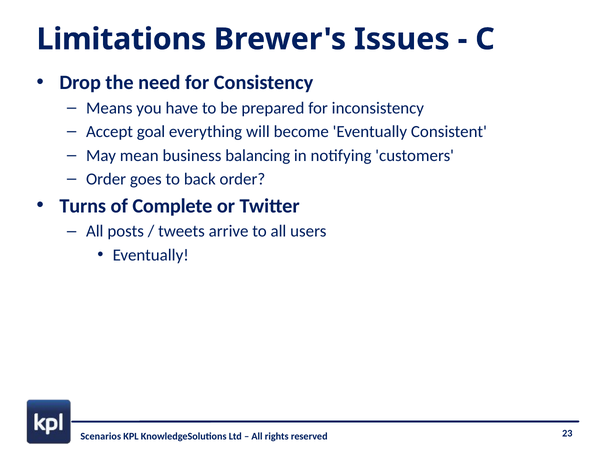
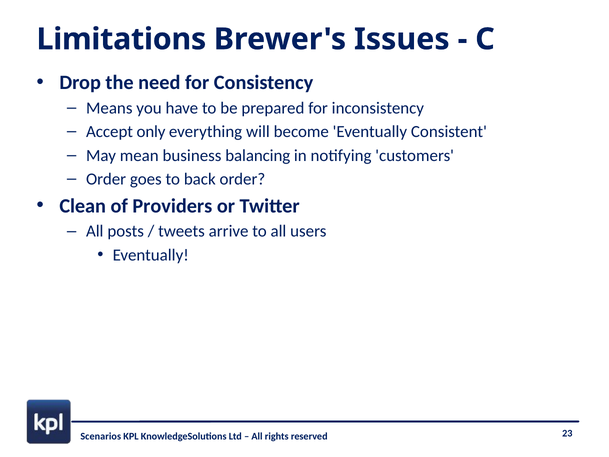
goal: goal -> only
Turns: Turns -> Clean
Complete: Complete -> Providers
